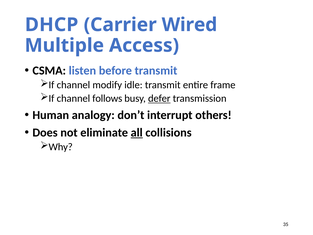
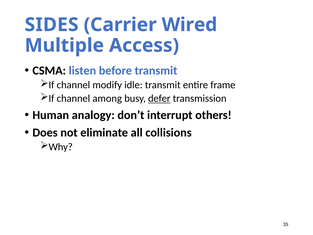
DHCP: DHCP -> SIDES
follows: follows -> among
all underline: present -> none
